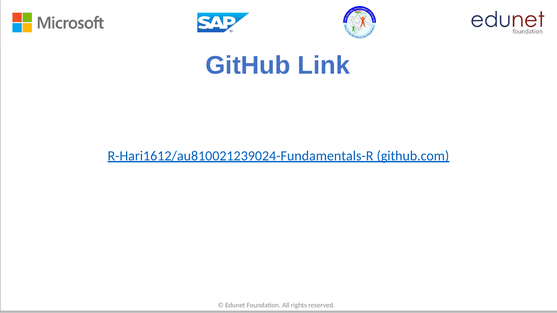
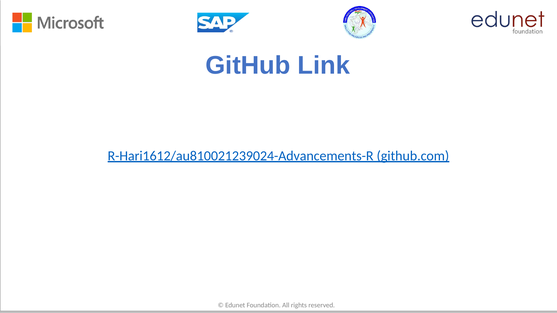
R-Hari1612/au810021239024-Fundamentals-R: R-Hari1612/au810021239024-Fundamentals-R -> R-Hari1612/au810021239024-Advancements-R
